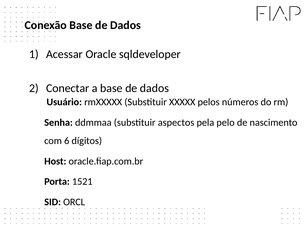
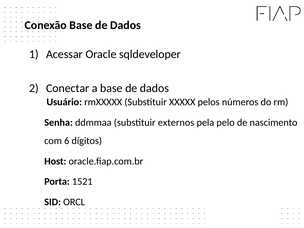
aspectos: aspectos -> externos
